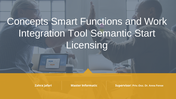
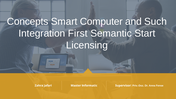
Functions: Functions -> Computer
Work: Work -> Such
Tool: Tool -> First
